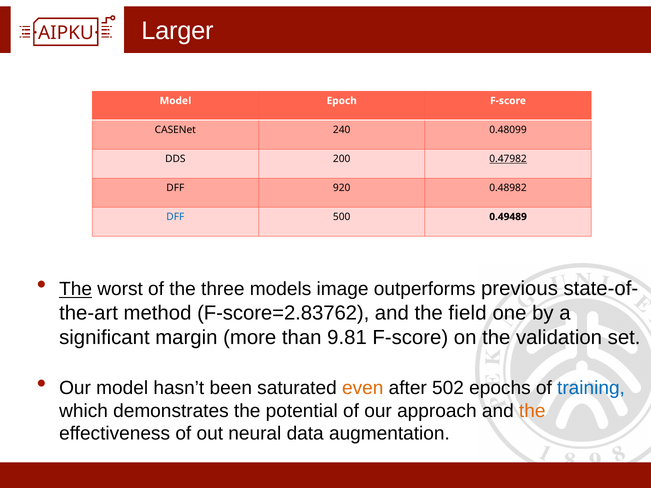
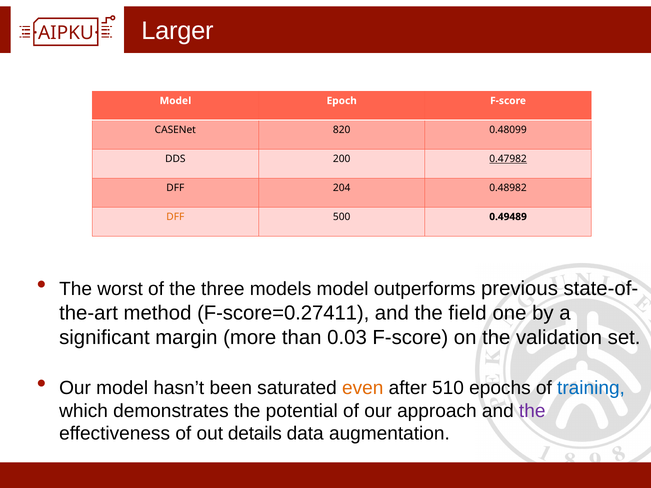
240: 240 -> 820
920: 920 -> 204
DFF at (175, 217) colour: blue -> orange
The at (76, 289) underline: present -> none
models image: image -> model
F-score=2.83762: F-score=2.83762 -> F-score=0.27411
9.81: 9.81 -> 0.03
502: 502 -> 510
the at (532, 411) colour: orange -> purple
neural: neural -> details
